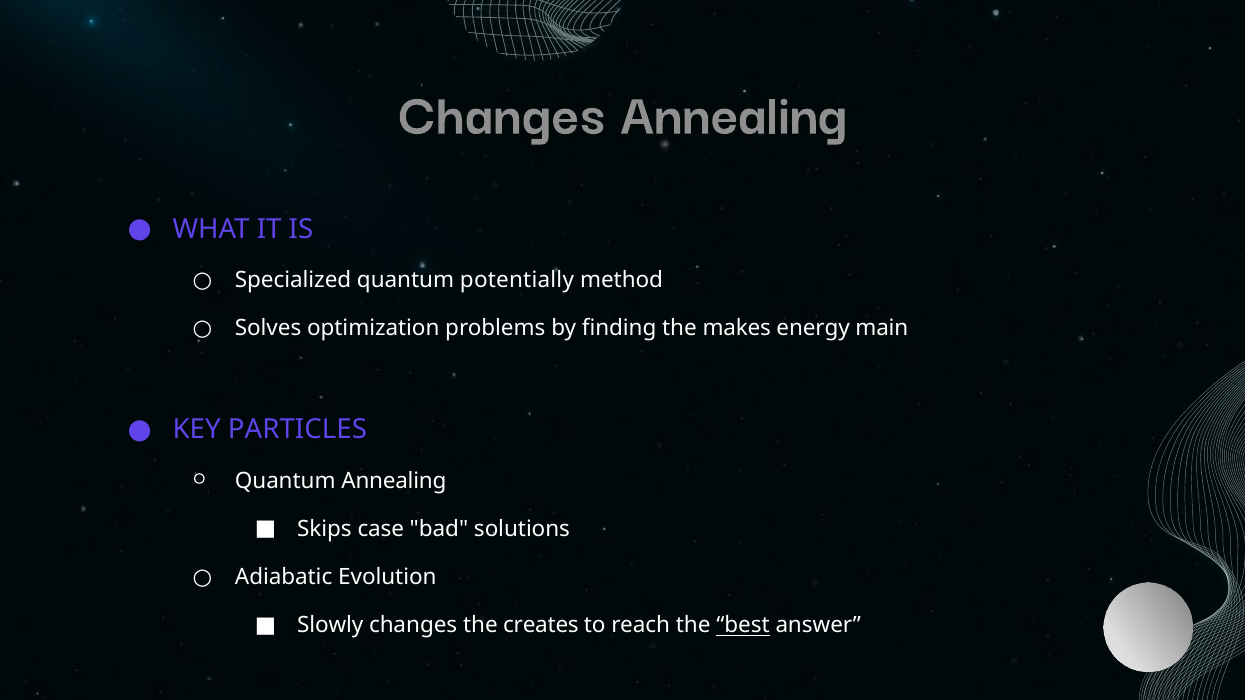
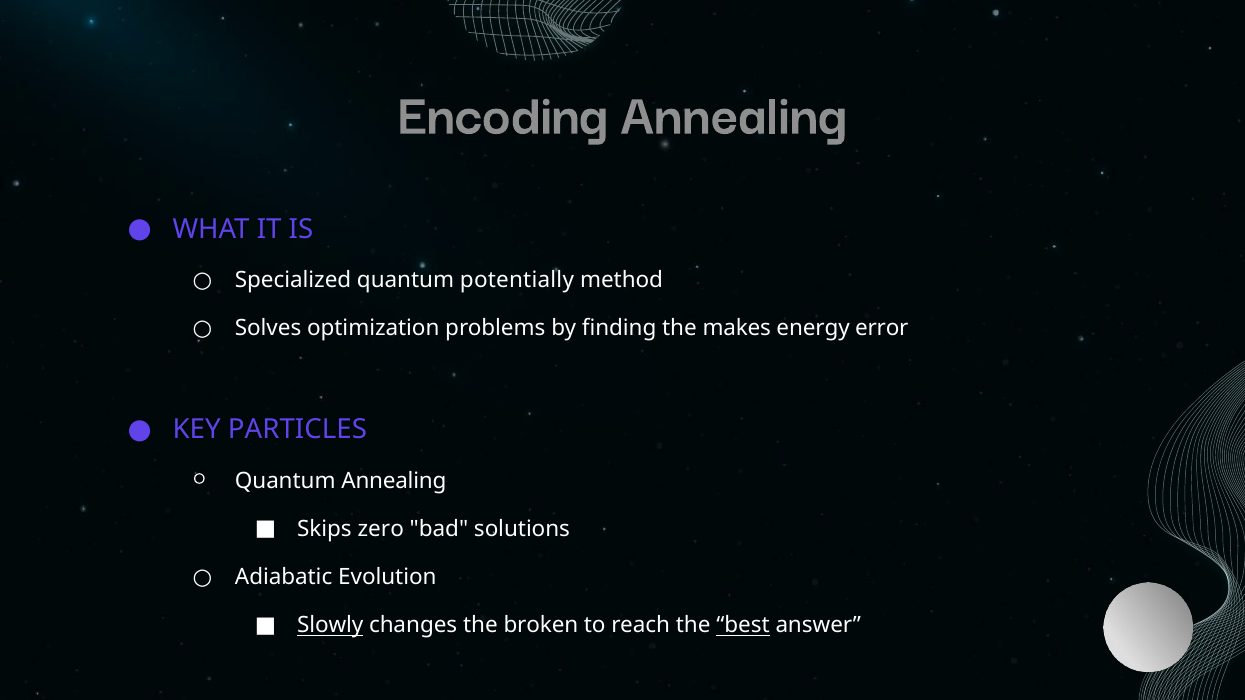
Changes at (502, 114): Changes -> Encoding
main: main -> error
case: case -> zero
Slowly underline: none -> present
creates: creates -> broken
